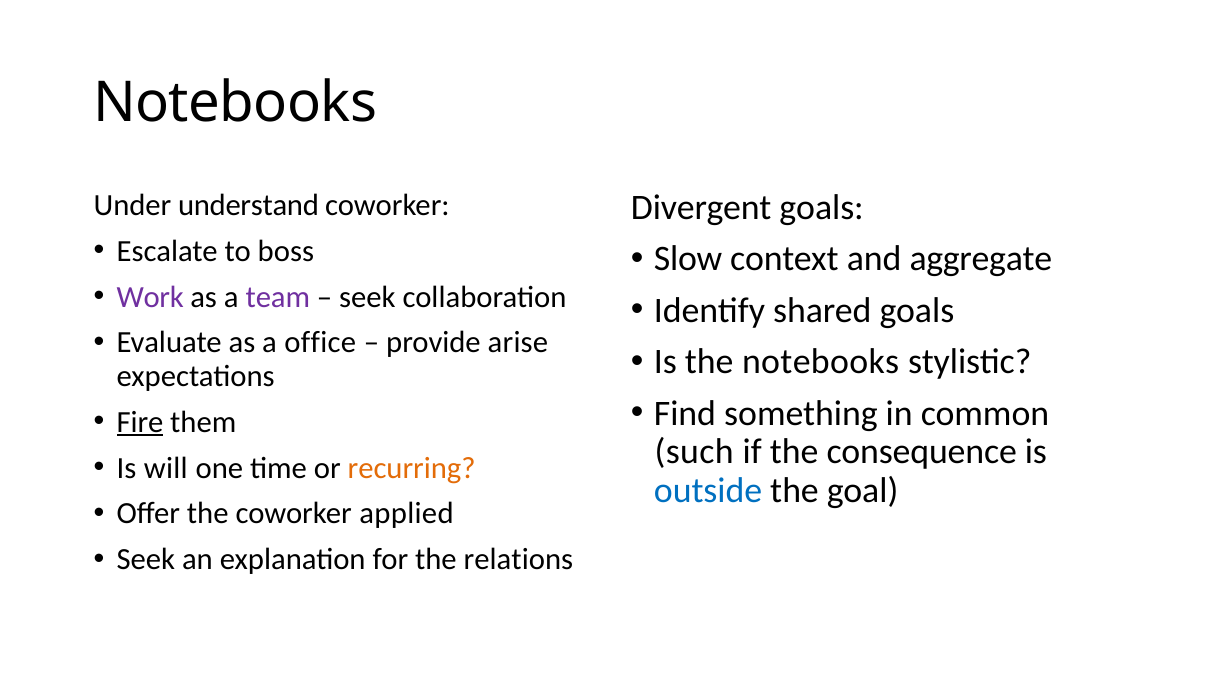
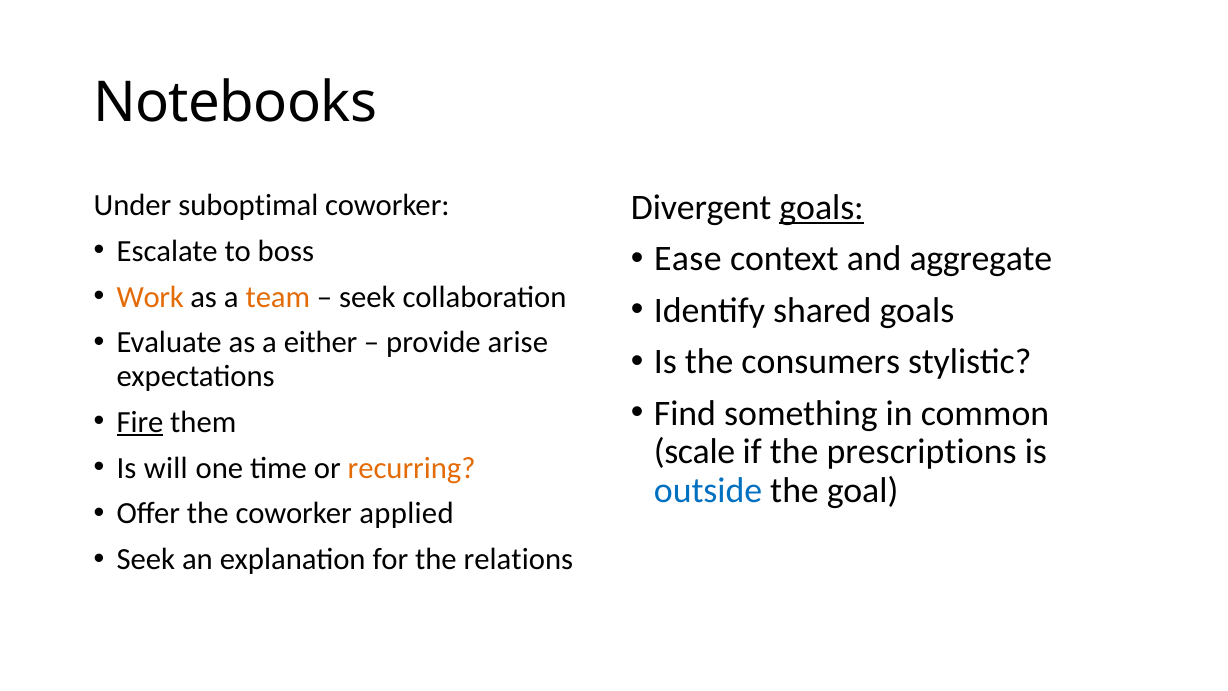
understand: understand -> suboptimal
goals at (822, 208) underline: none -> present
Slow: Slow -> Ease
Work colour: purple -> orange
team colour: purple -> orange
office: office -> either
the notebooks: notebooks -> consumers
such: such -> scale
consequence: consequence -> prescriptions
